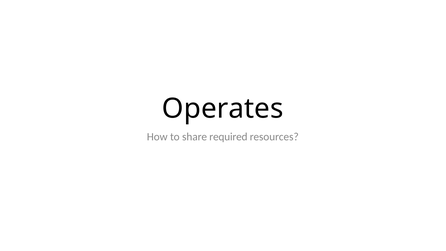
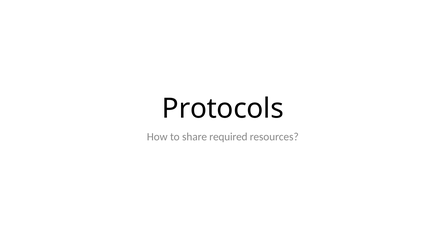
Operates: Operates -> Protocols
